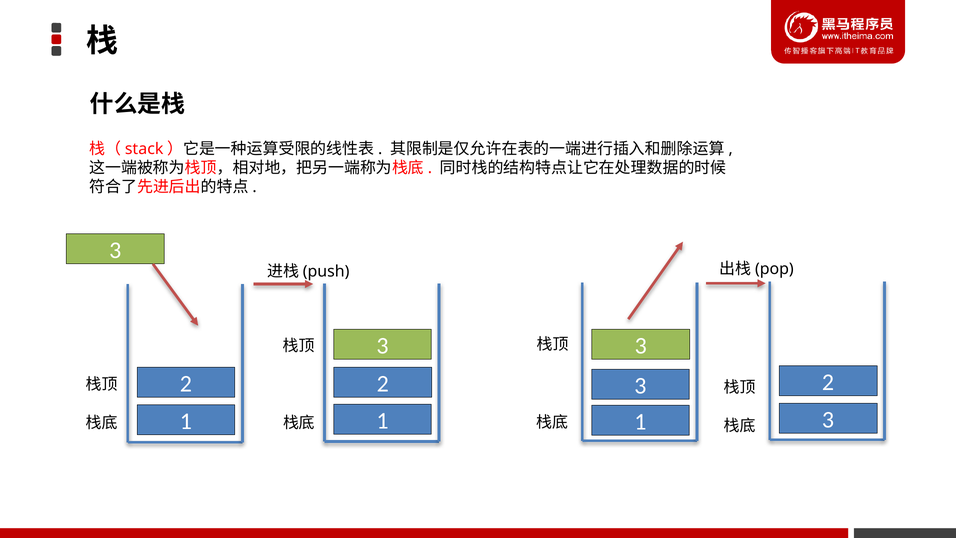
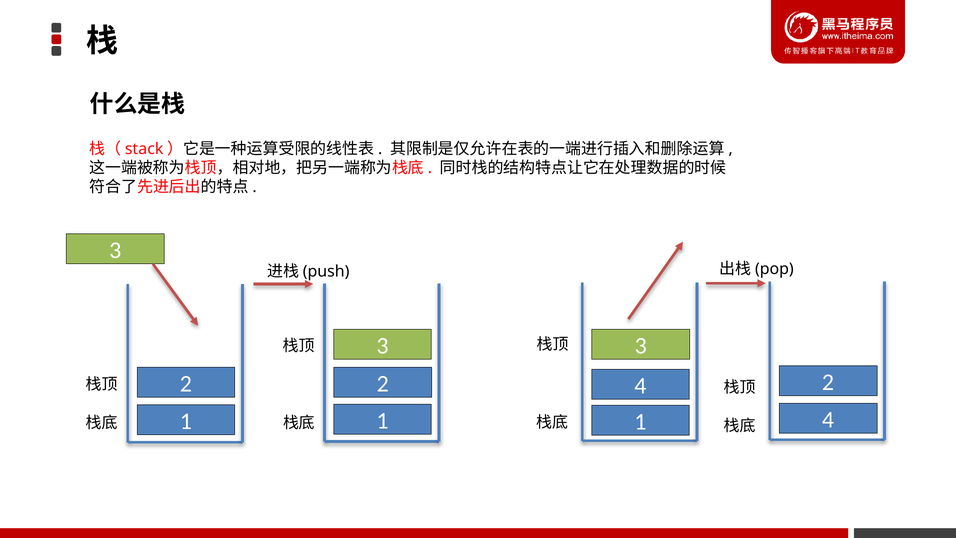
3 at (640, 386): 3 -> 4
1 3: 3 -> 4
